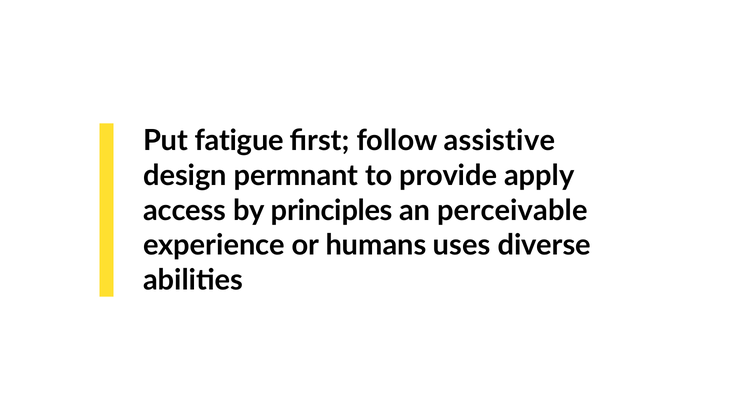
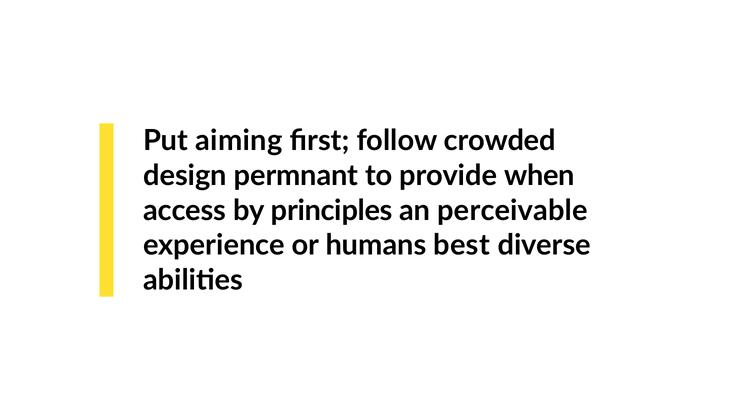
fatigue: fatigue -> aiming
assistive: assistive -> crowded
apply: apply -> when
uses: uses -> best
